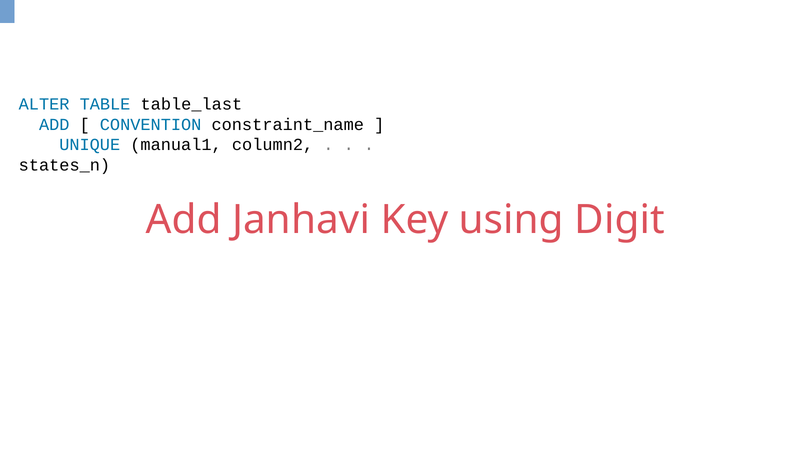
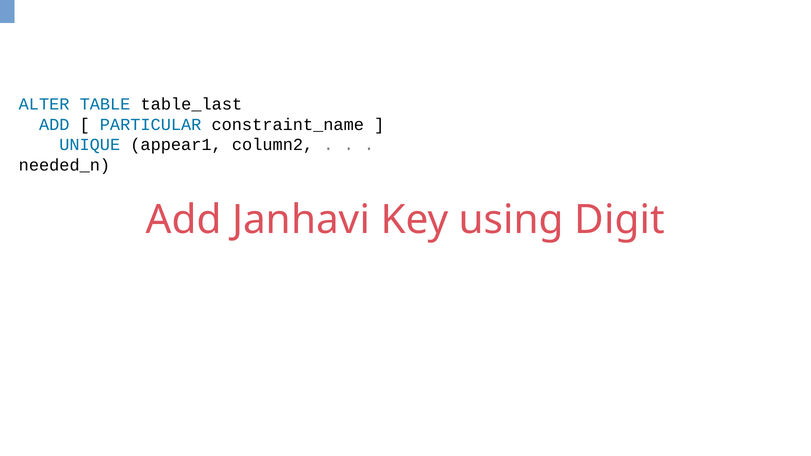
CONVENTION: CONVENTION -> PARTICULAR
manual1: manual1 -> appear1
states_n: states_n -> needed_n
